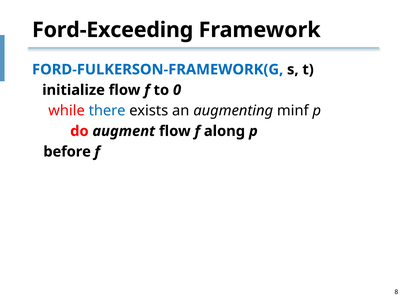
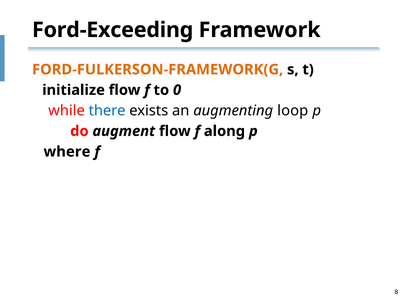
FORD-FULKERSON-FRAMEWORK(G colour: blue -> orange
minf: minf -> loop
before: before -> where
